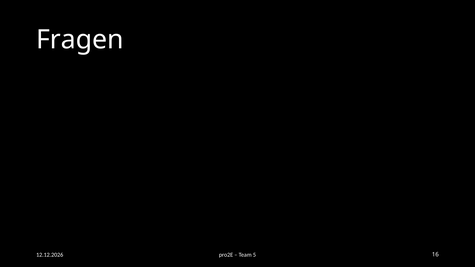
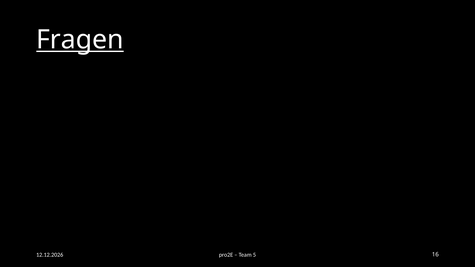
Fragen underline: none -> present
